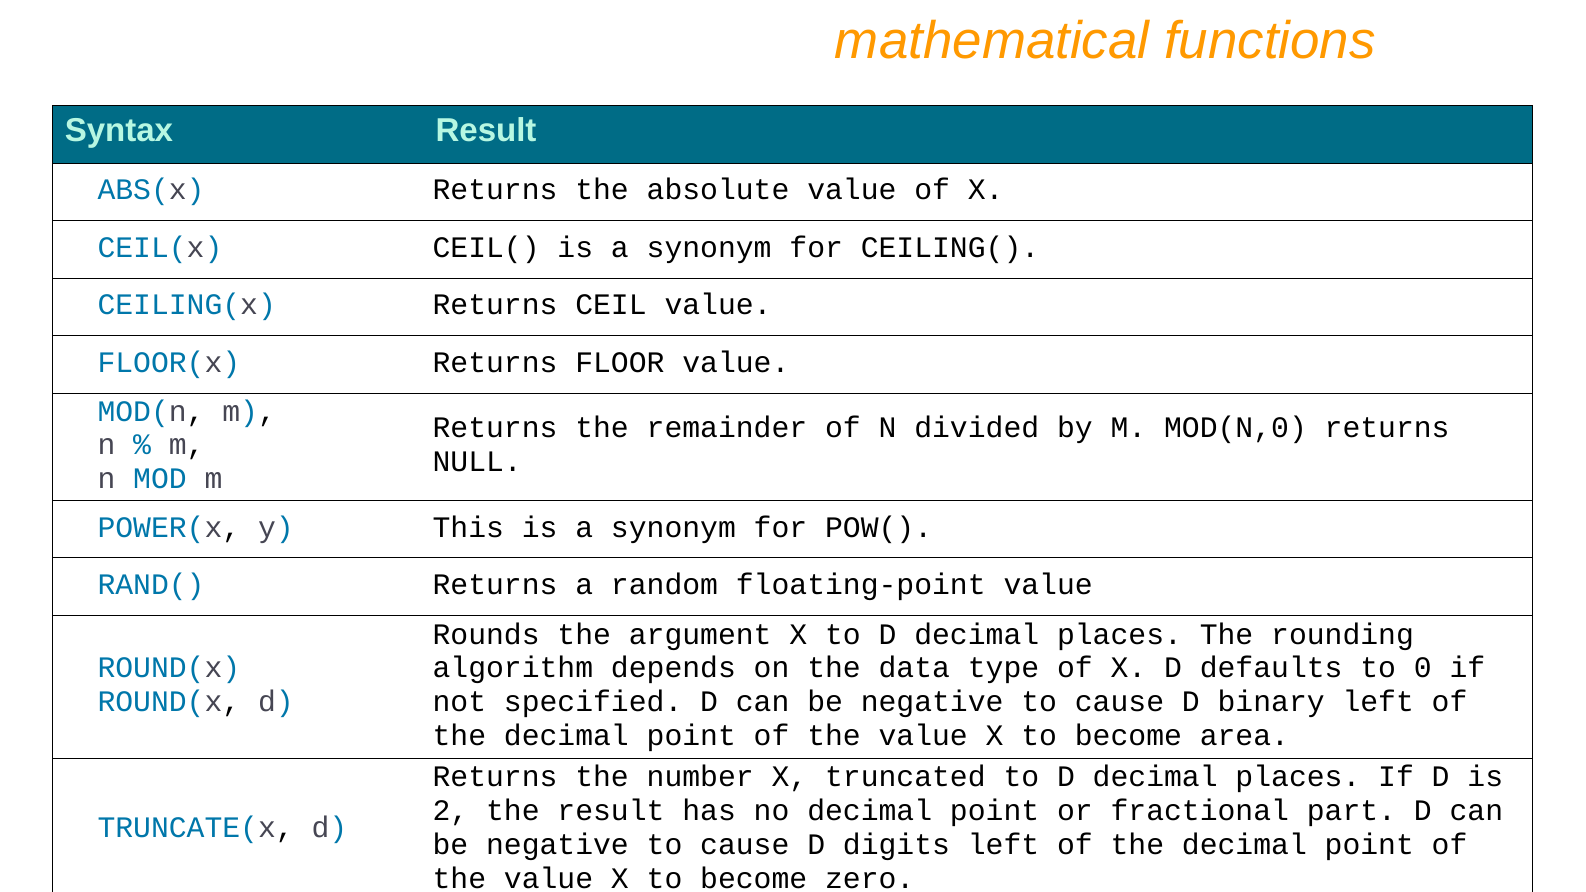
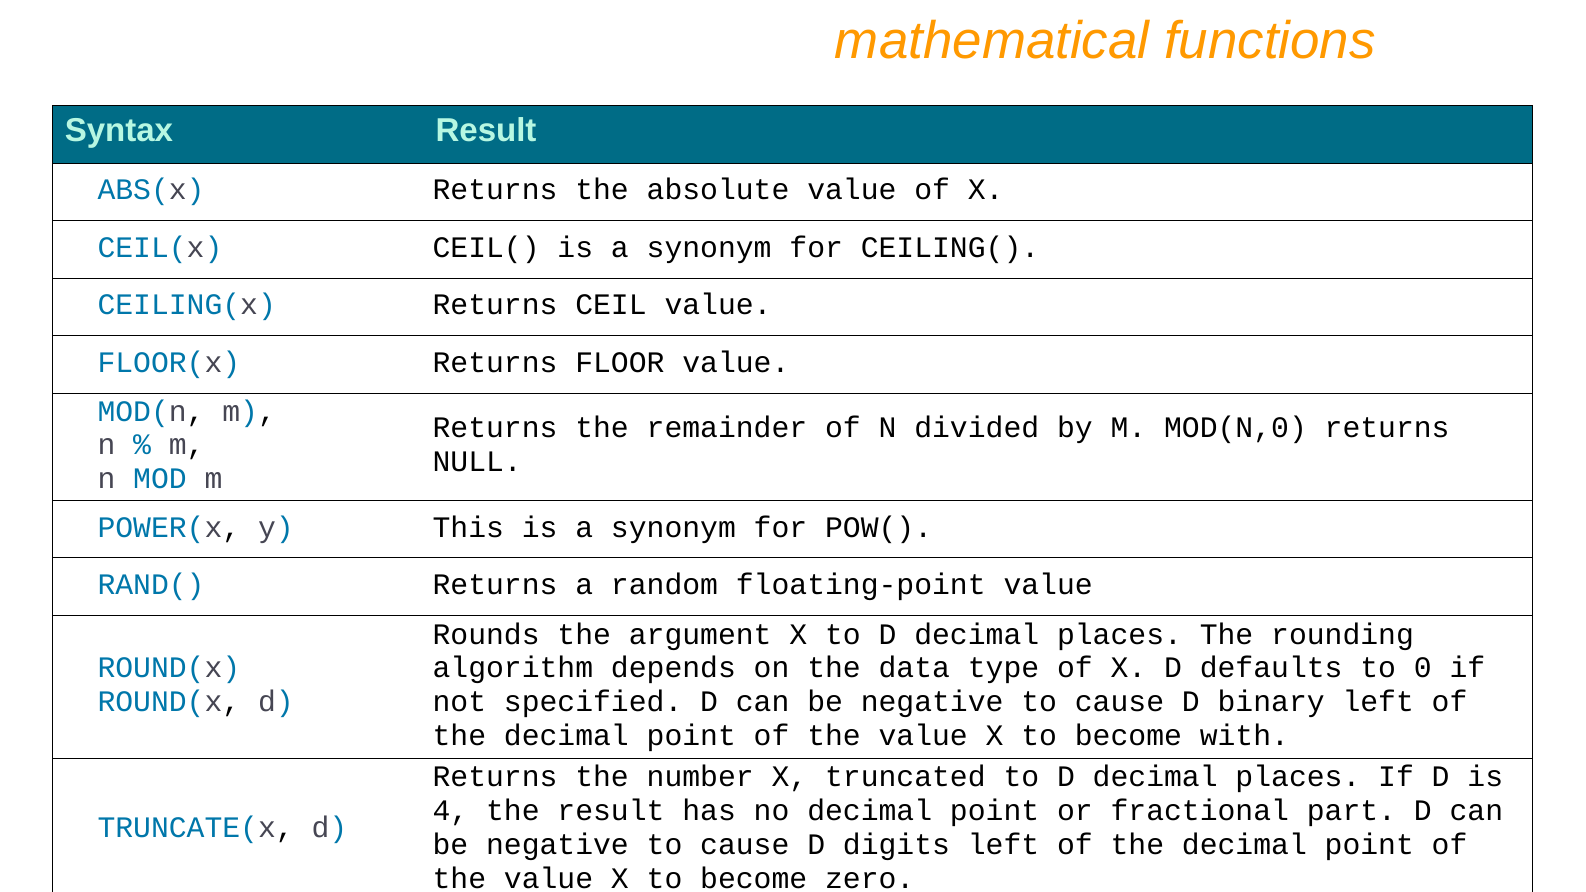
area: area -> with
2: 2 -> 4
